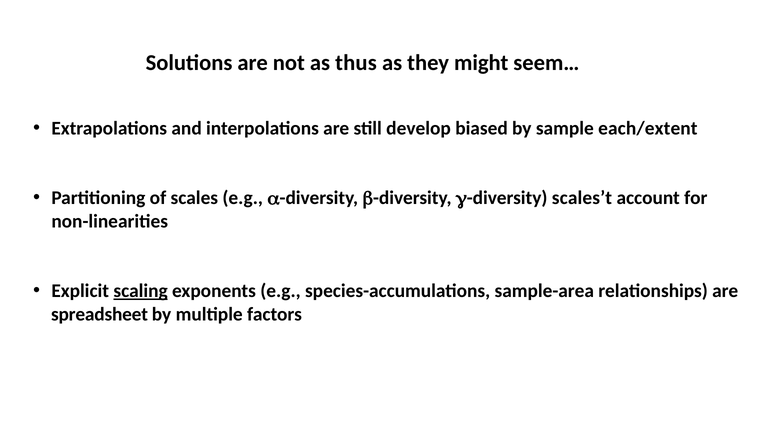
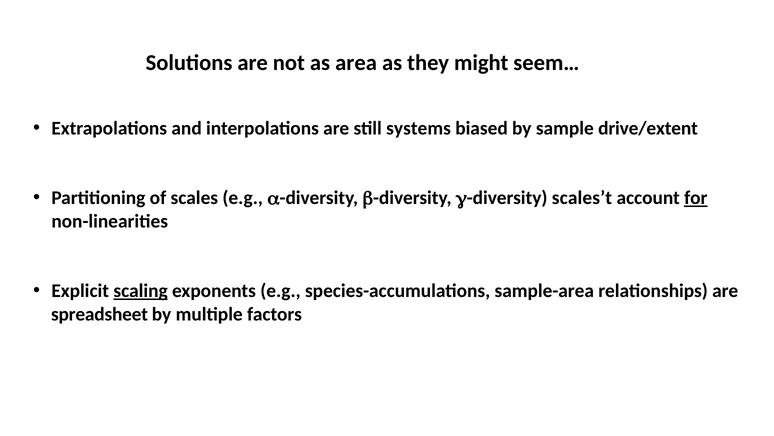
thus: thus -> area
develop: develop -> systems
each/extent: each/extent -> drive/extent
for underline: none -> present
